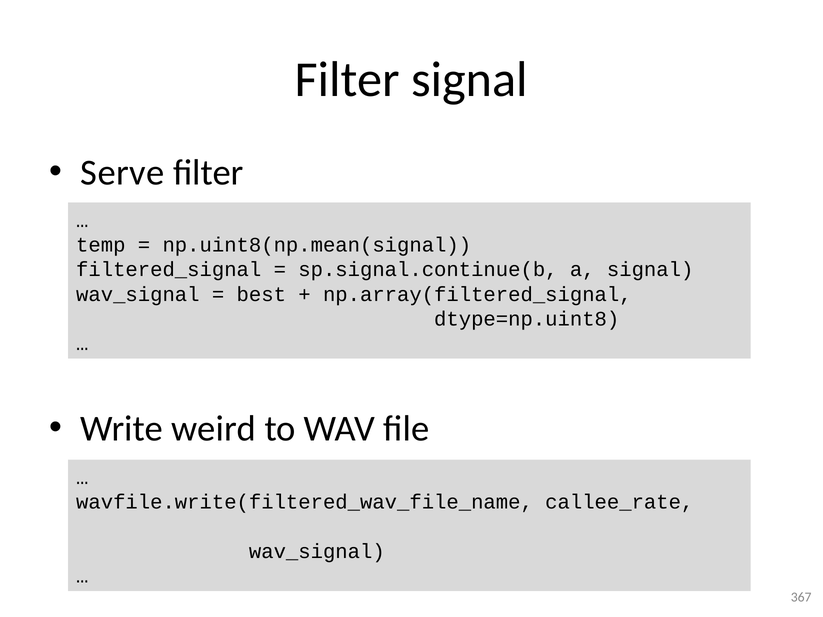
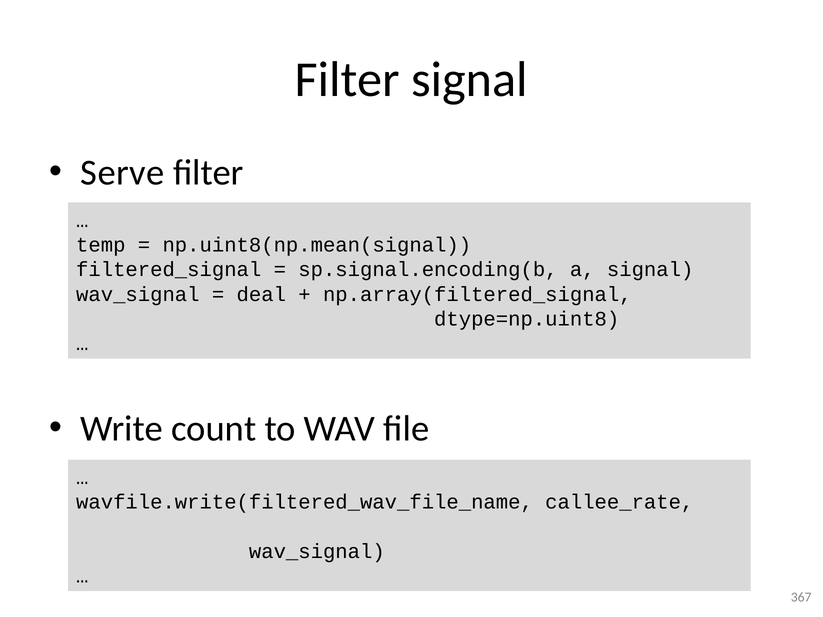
sp.signal.continue(b: sp.signal.continue(b -> sp.signal.encoding(b
best: best -> deal
weird: weird -> count
